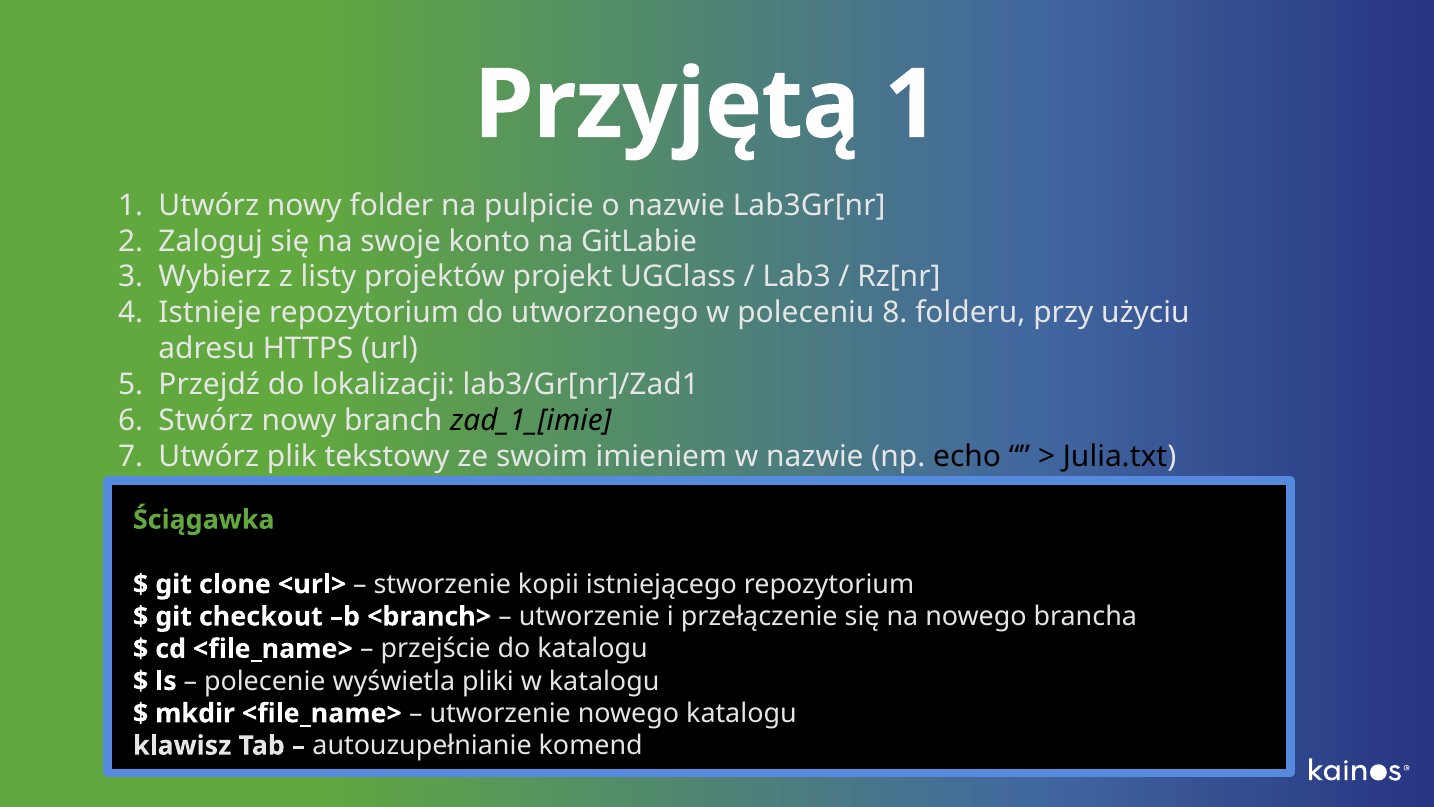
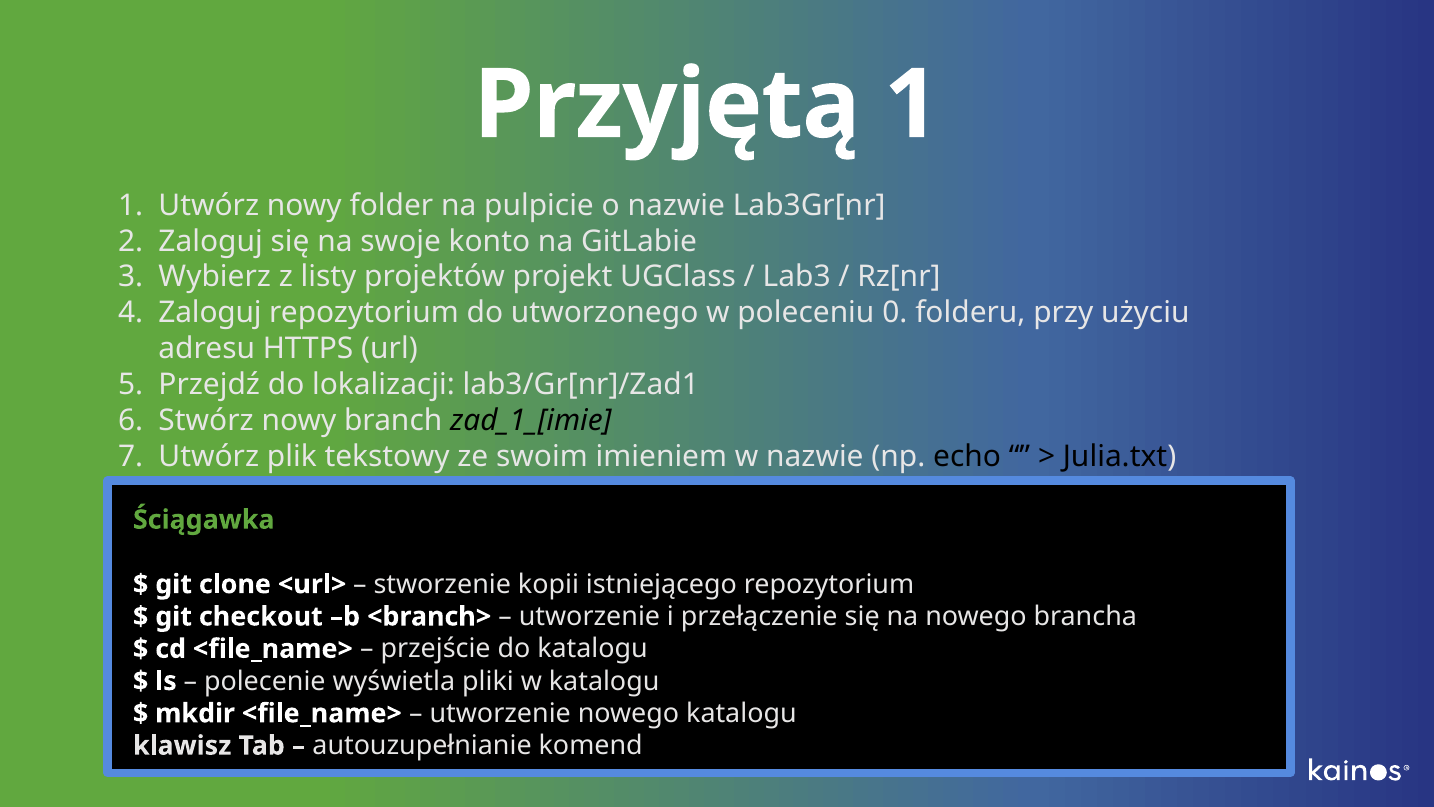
Istnieje at (210, 313): Istnieje -> Zaloguj
8: 8 -> 0
